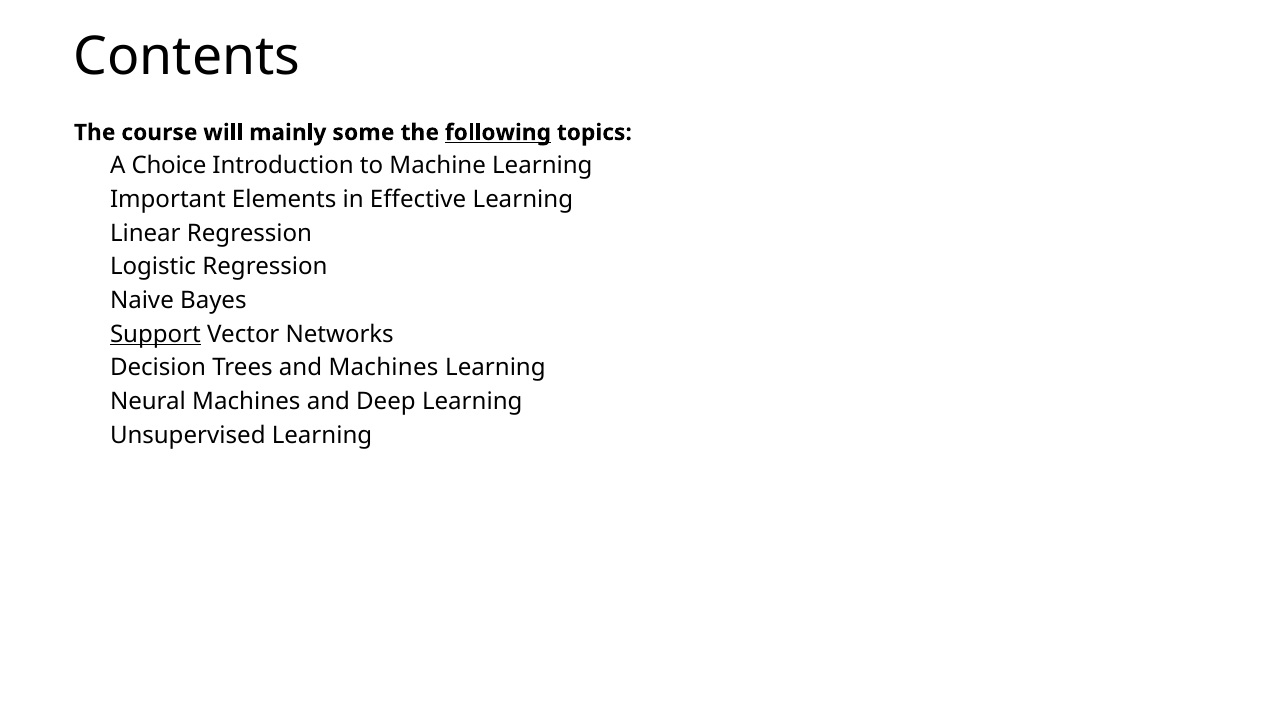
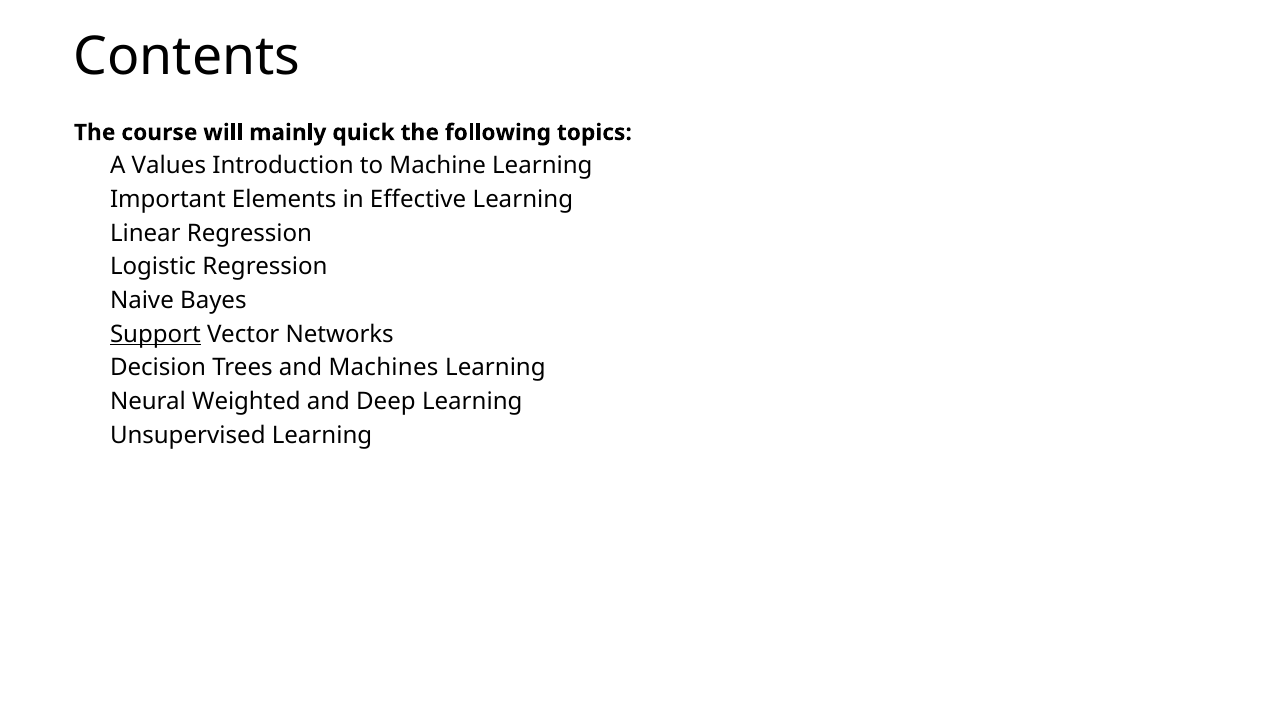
some: some -> quick
following underline: present -> none
Choice: Choice -> Values
Neural Machines: Machines -> Weighted
